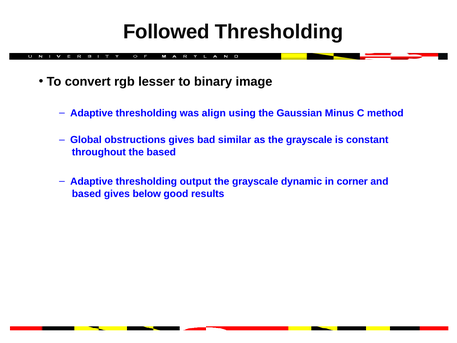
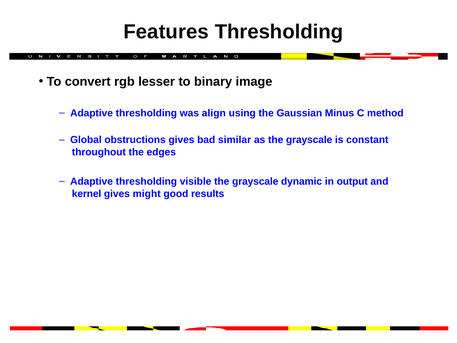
Followed: Followed -> Features
the based: based -> edges
output: output -> visible
corner: corner -> output
based at (87, 194): based -> kernel
below: below -> might
